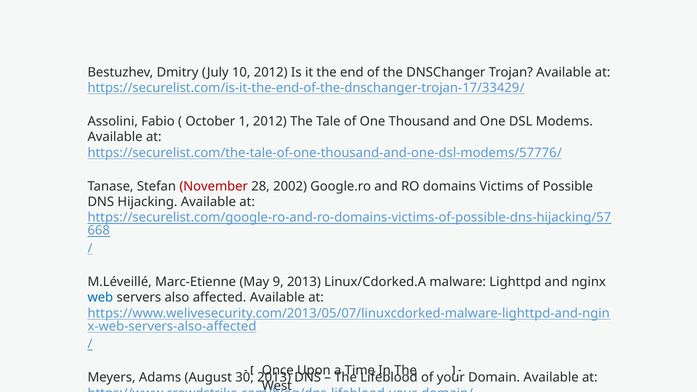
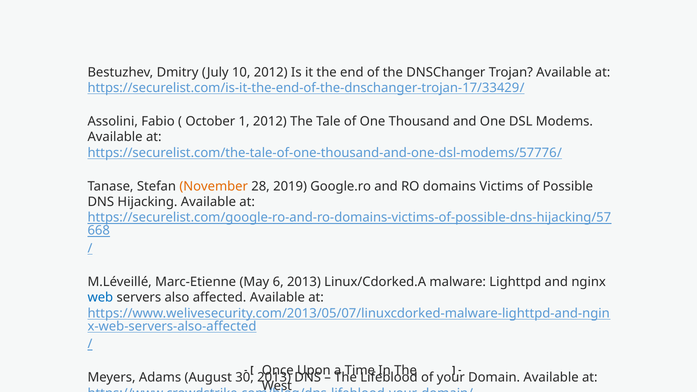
November colour: red -> orange
2002: 2002 -> 2019
9: 9 -> 6
